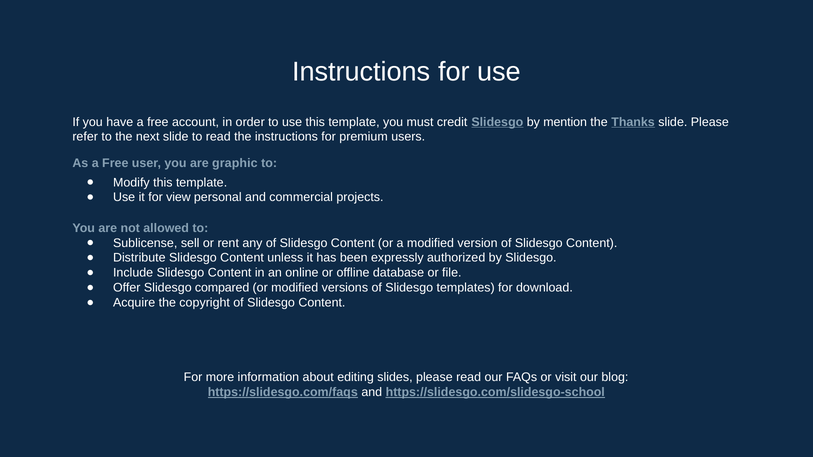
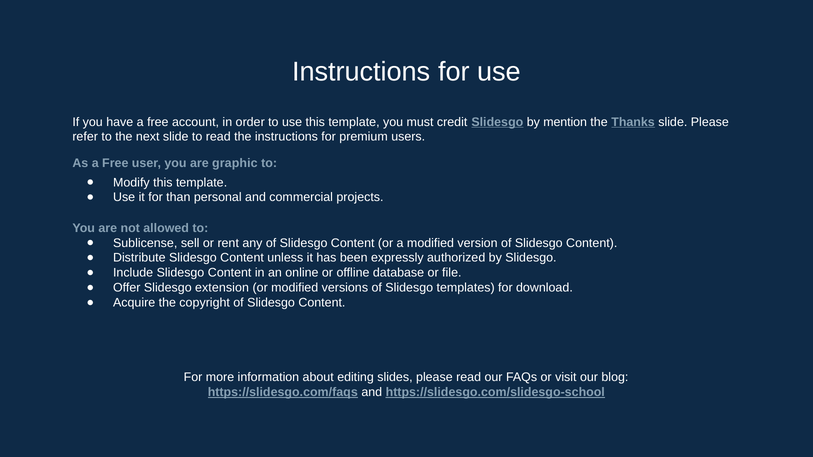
view: view -> than
compared: compared -> extension
